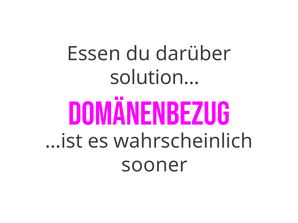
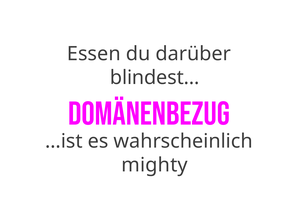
solution…: solution… -> blindest…
sooner: sooner -> mighty
